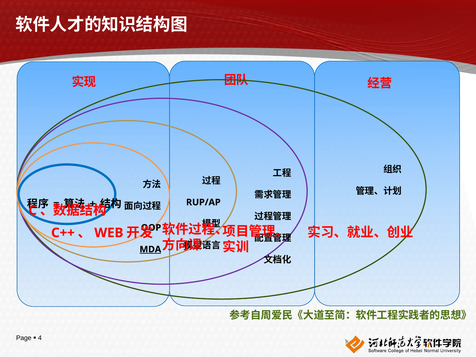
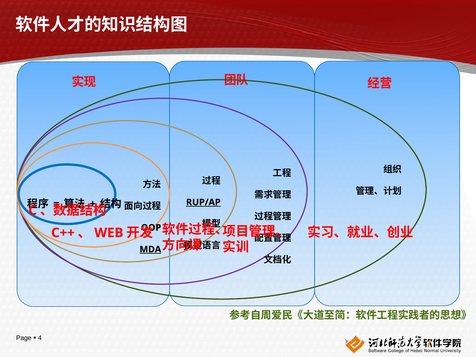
RUP/AP underline: none -> present
